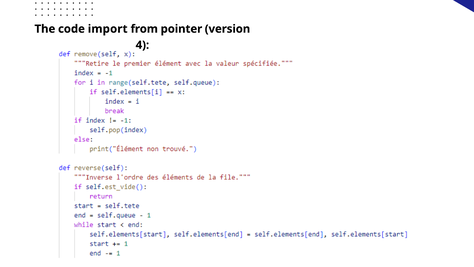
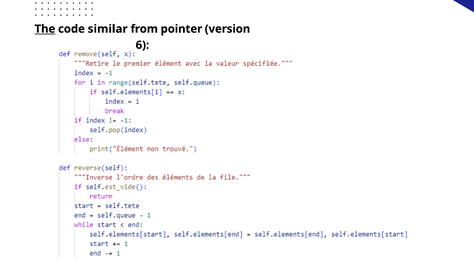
The underline: none -> present
import: import -> similar
4: 4 -> 6
